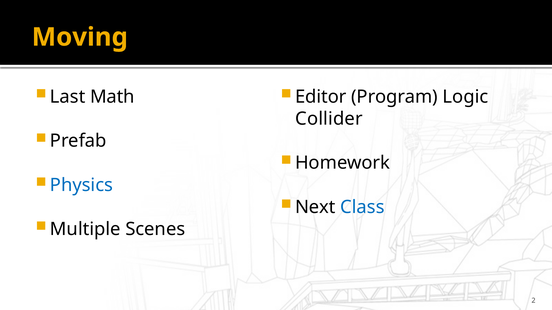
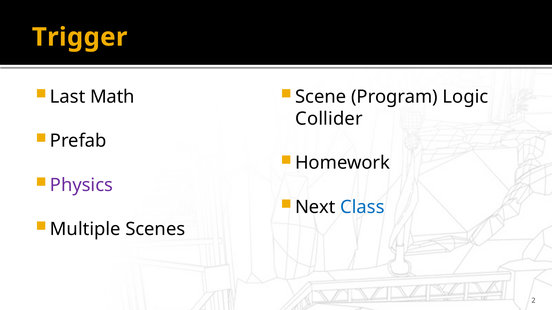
Moving: Moving -> Trigger
Editor: Editor -> Scene
Physics colour: blue -> purple
